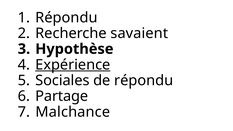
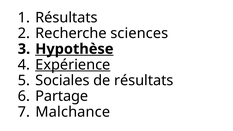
1 Répondu: Répondu -> Résultats
savaient: savaient -> sciences
Hypothèse underline: none -> present
de répondu: répondu -> résultats
